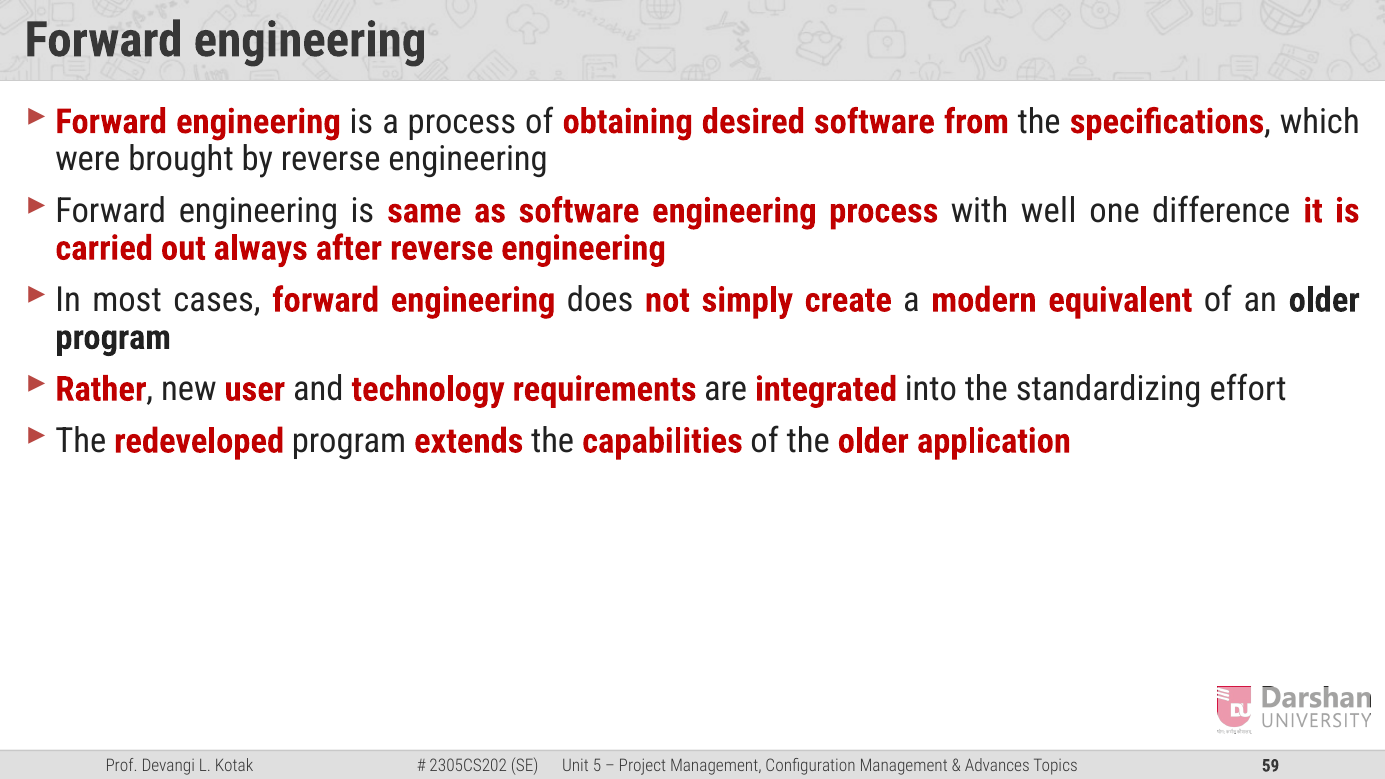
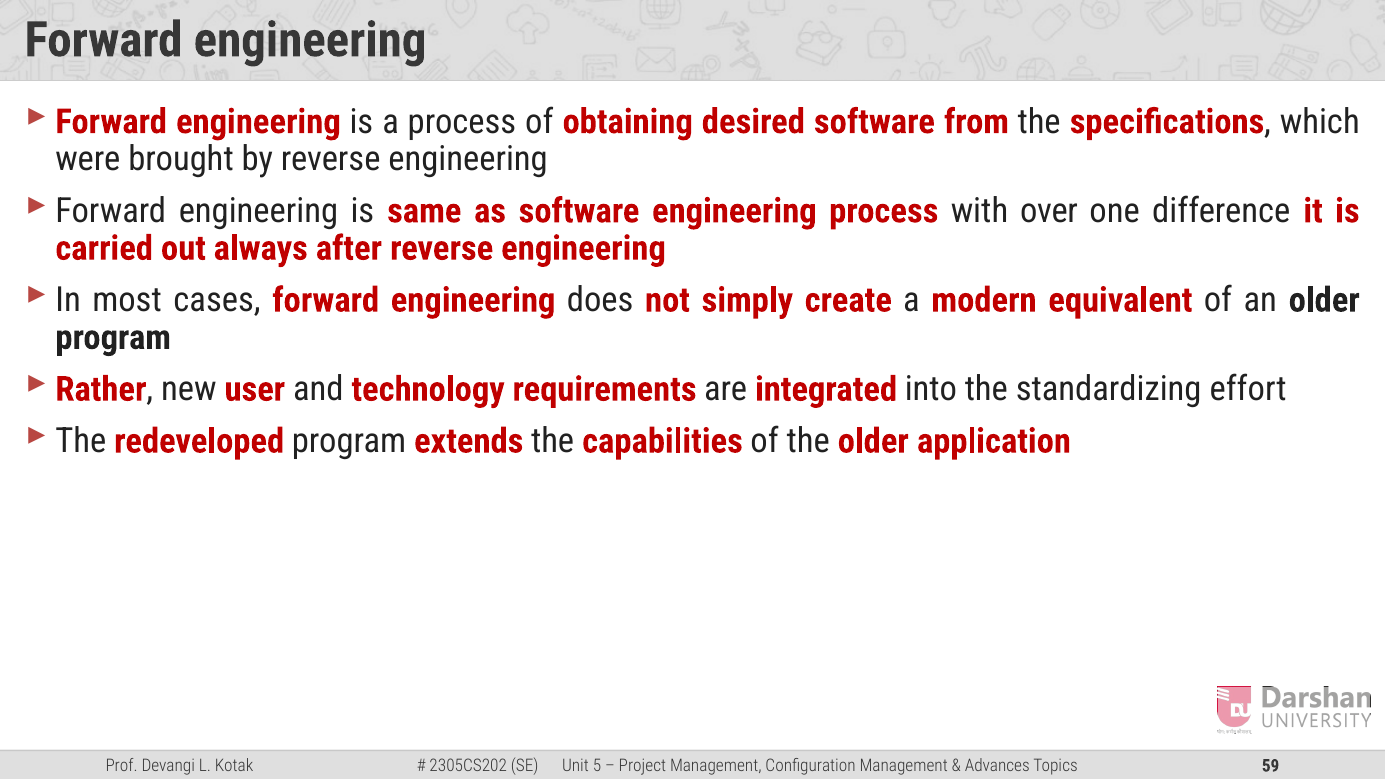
well: well -> over
